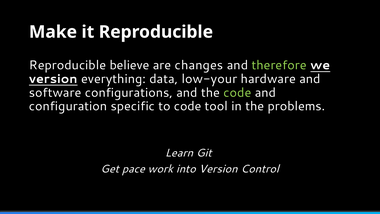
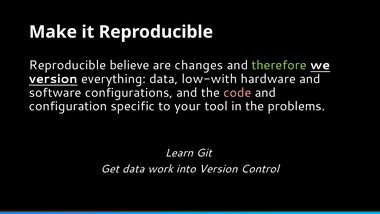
low-your: low-your -> low-with
code at (237, 92) colour: light green -> pink
to code: code -> your
Get pace: pace -> data
